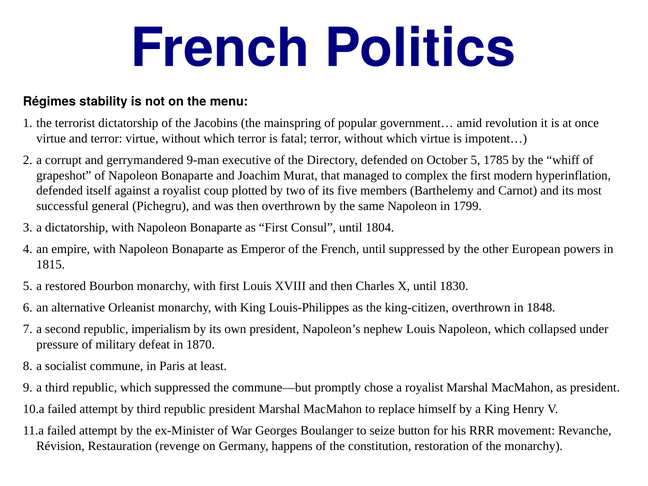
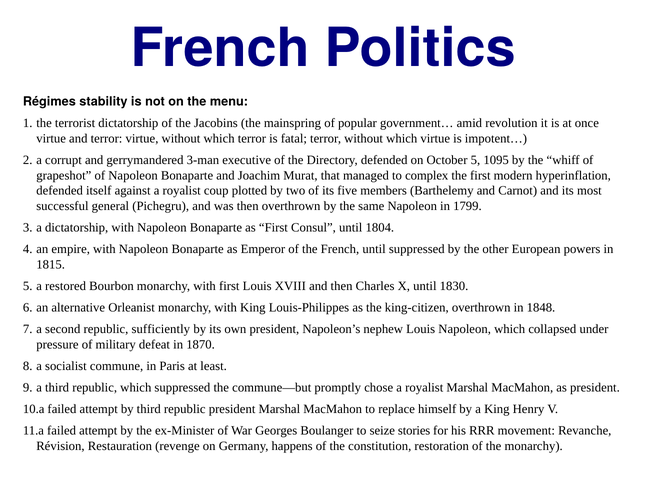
9-man: 9-man -> 3-man
1785: 1785 -> 1095
imperialism: imperialism -> sufficiently
button: button -> stories
